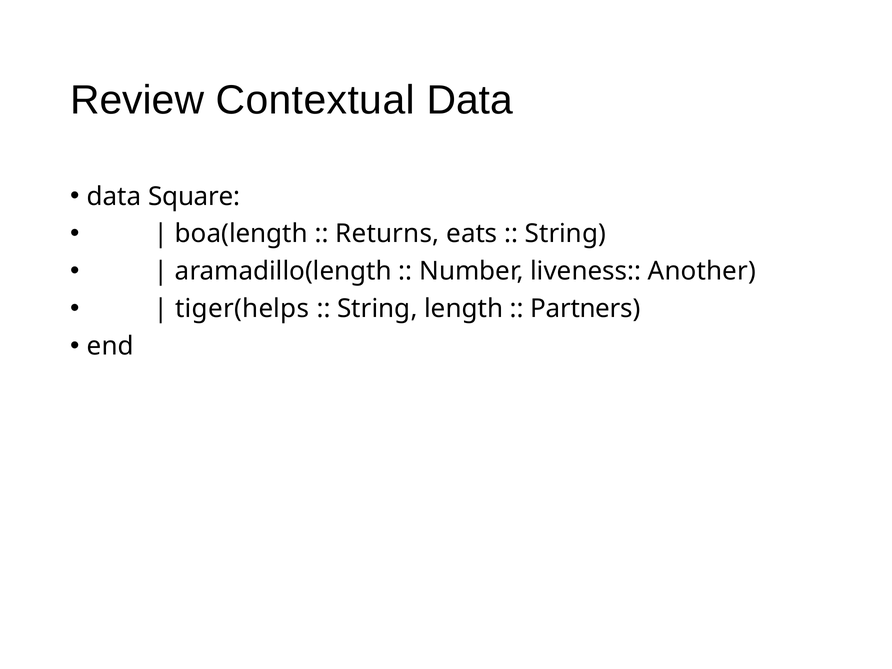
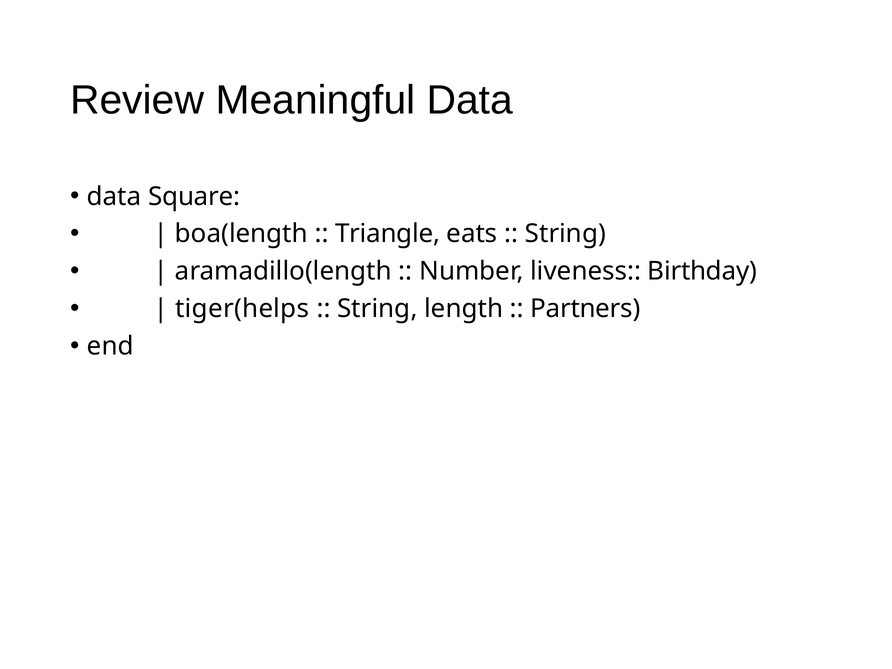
Contextual: Contextual -> Meaningful
Returns: Returns -> Triangle
Another: Another -> Birthday
